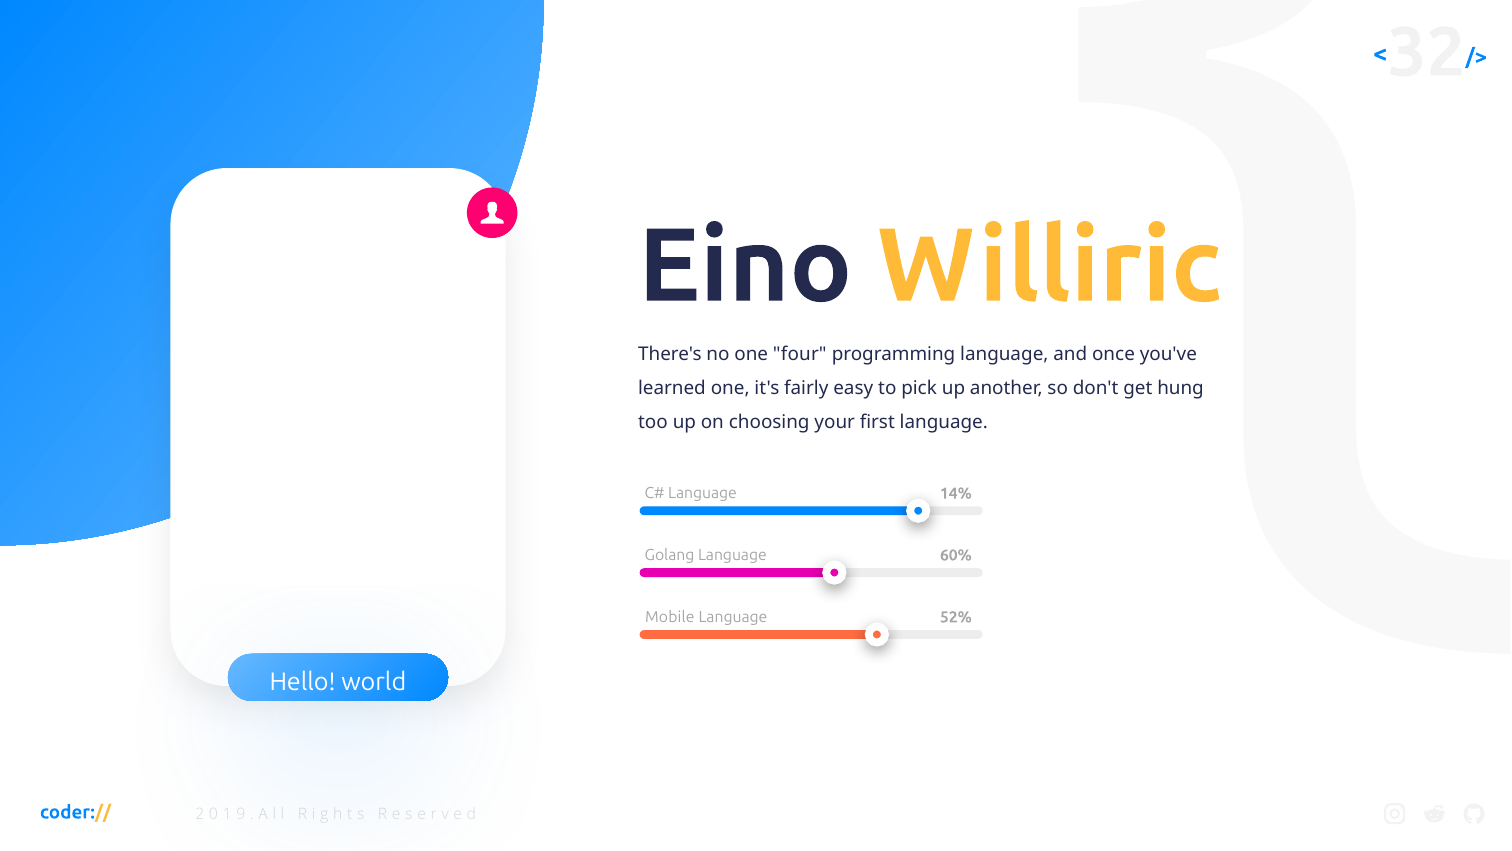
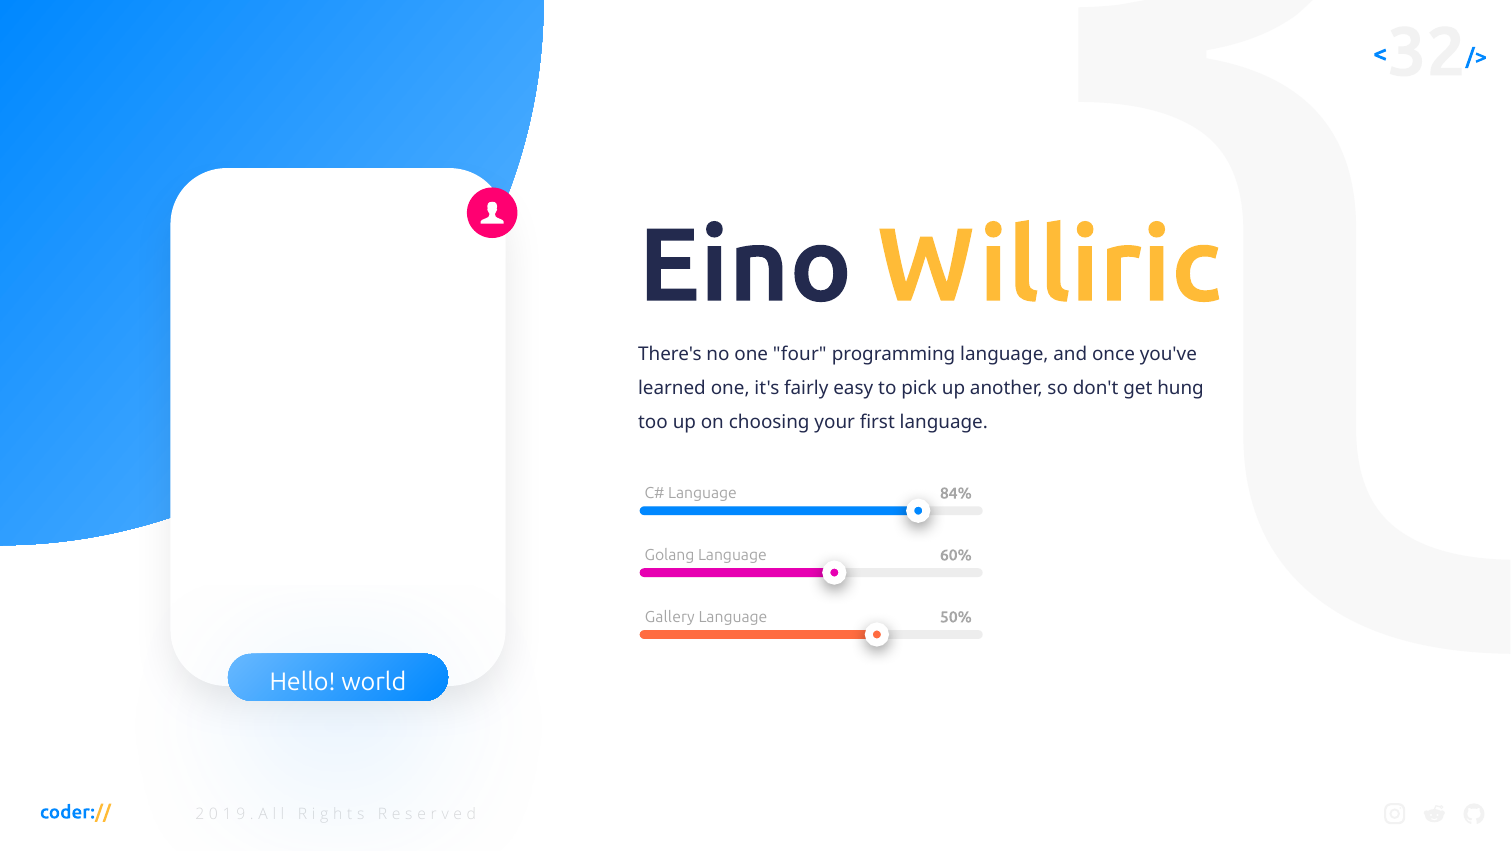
14%: 14% -> 84%
Mobile: Mobile -> Gallery
52%: 52% -> 50%
